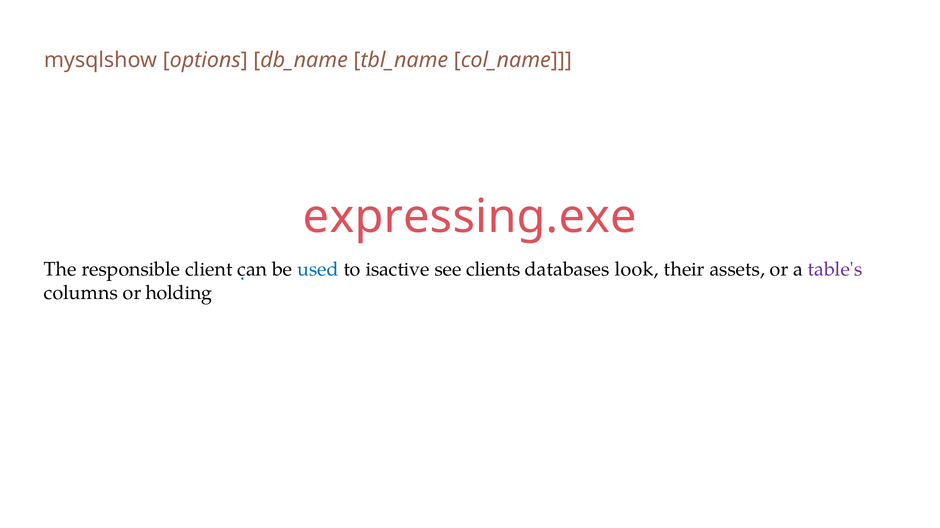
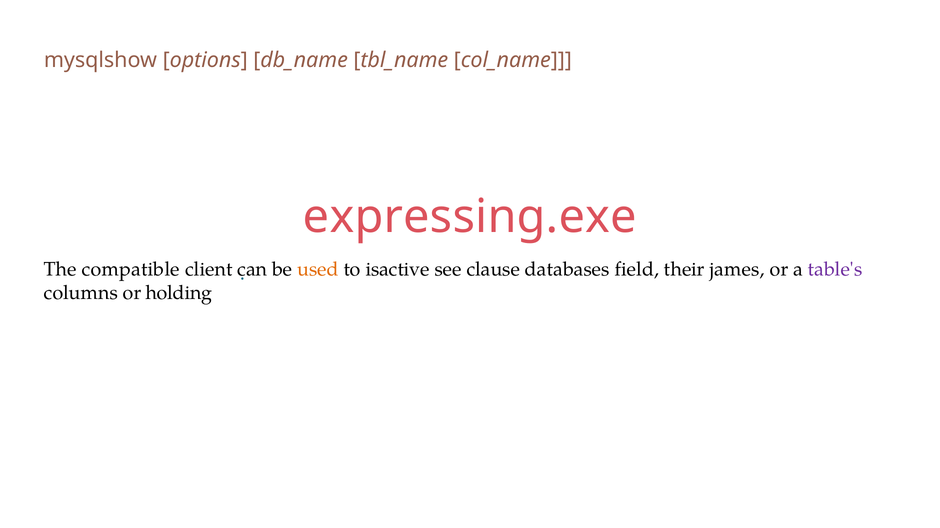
responsible: responsible -> compatible
used colour: blue -> orange
clients: clients -> clause
look: look -> field
assets: assets -> james
